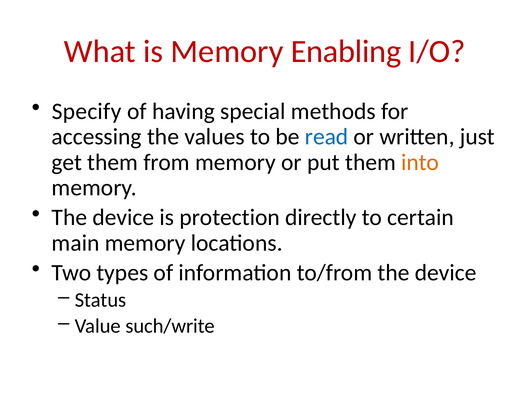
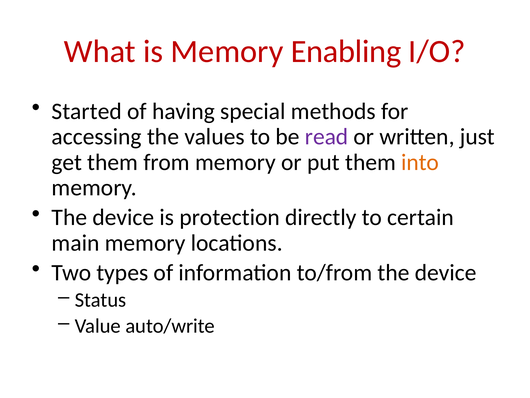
Specify: Specify -> Started
read colour: blue -> purple
such/write: such/write -> auto/write
